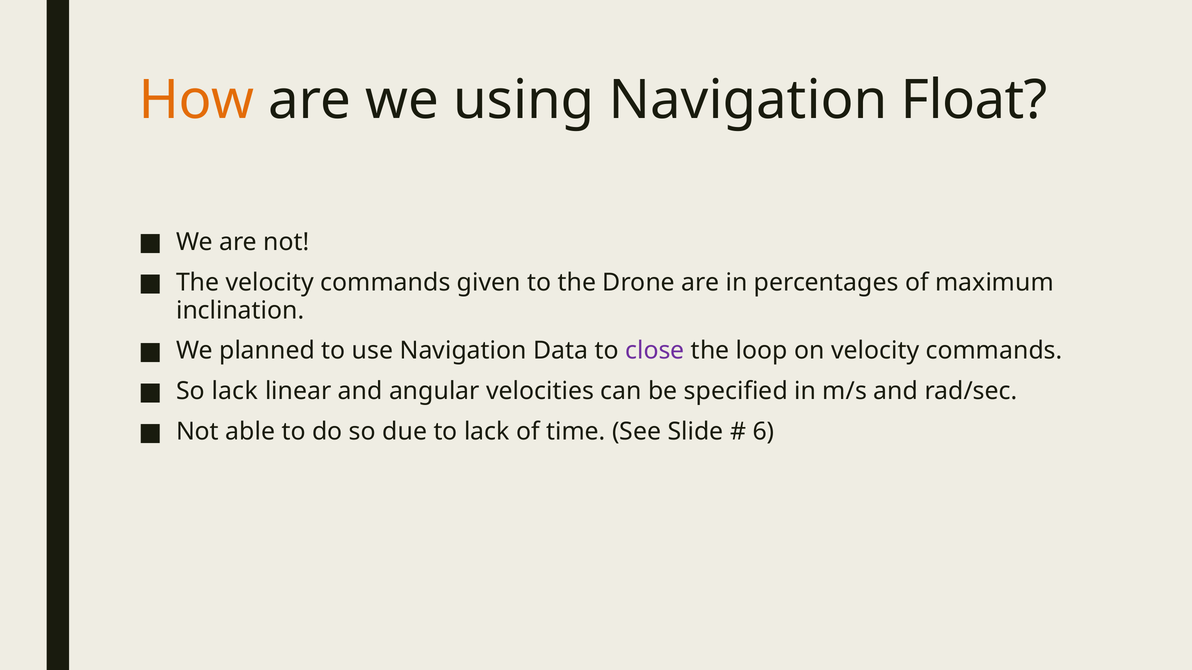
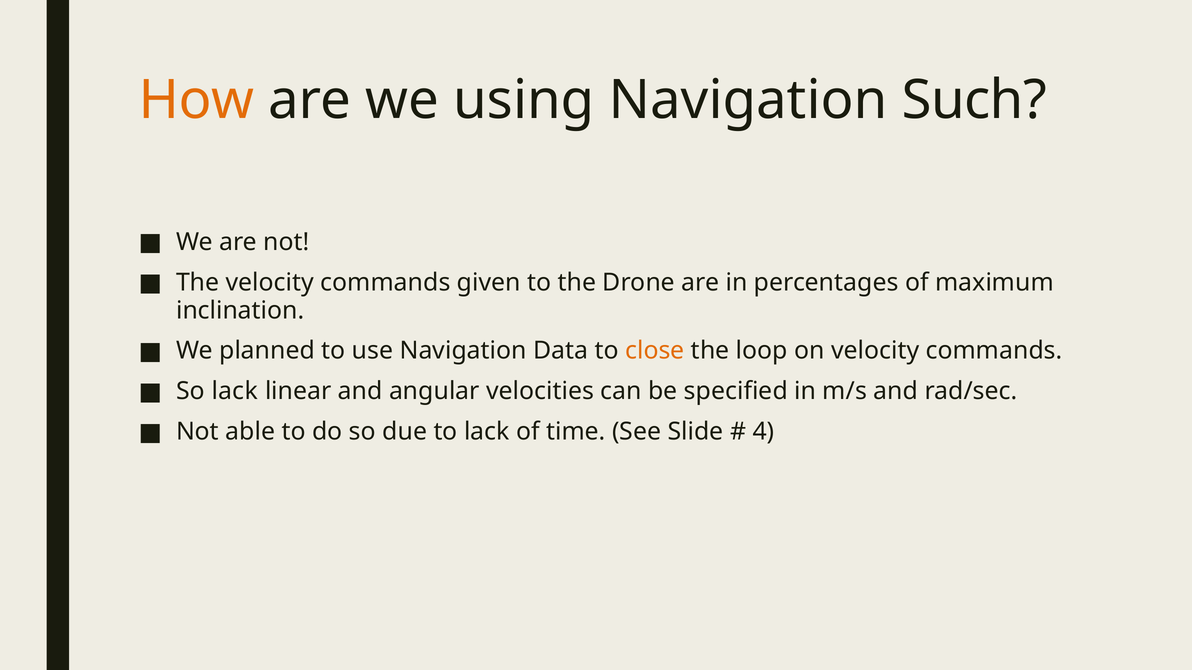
Float: Float -> Such
close colour: purple -> orange
6: 6 -> 4
